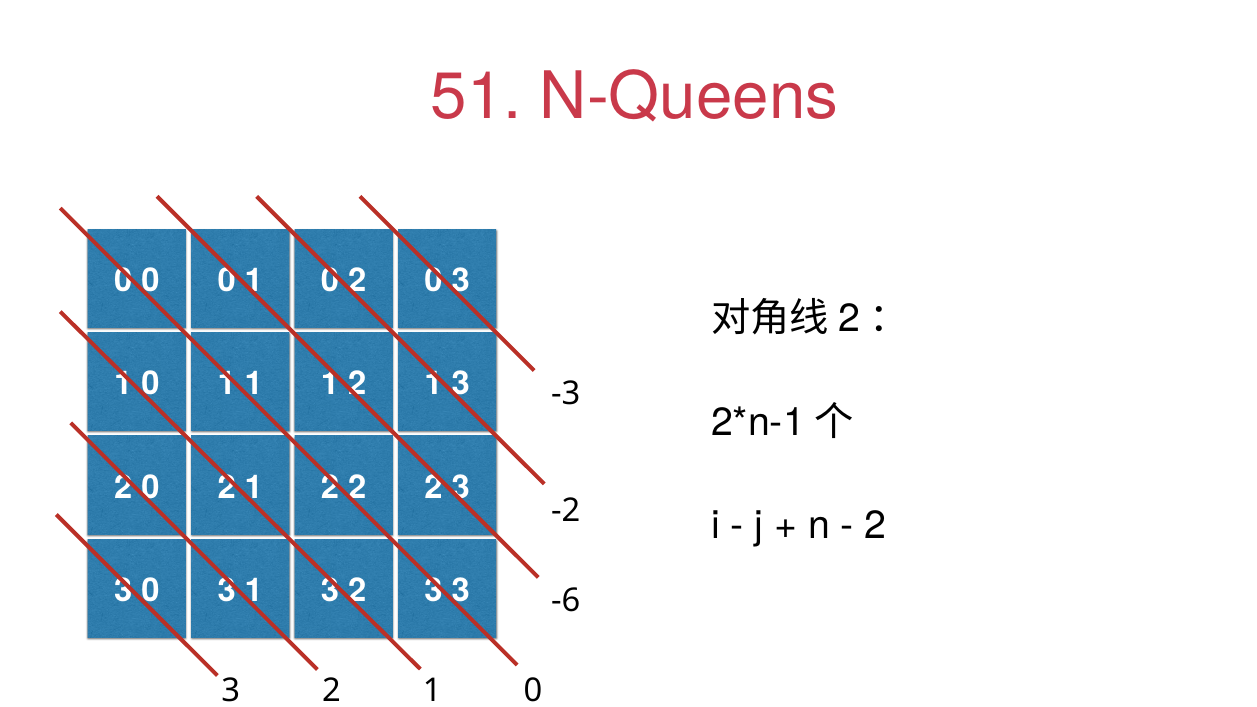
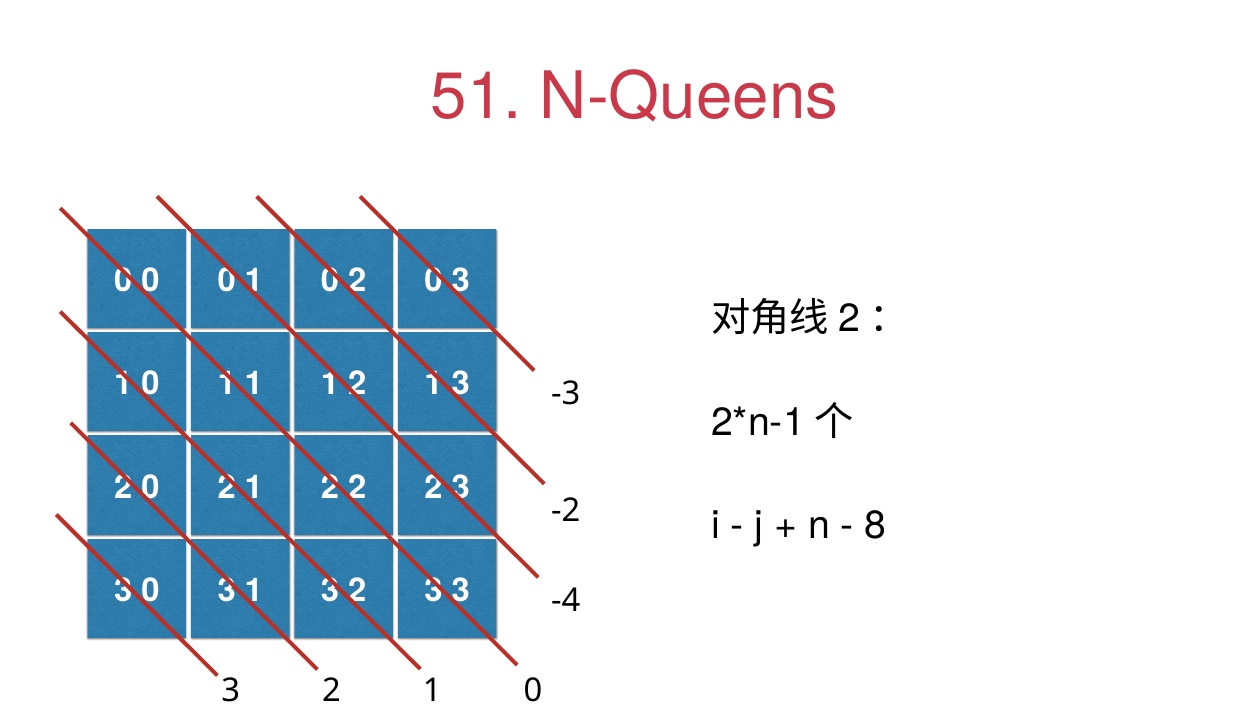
2 at (876, 526): 2 -> 8
-6: -6 -> -4
